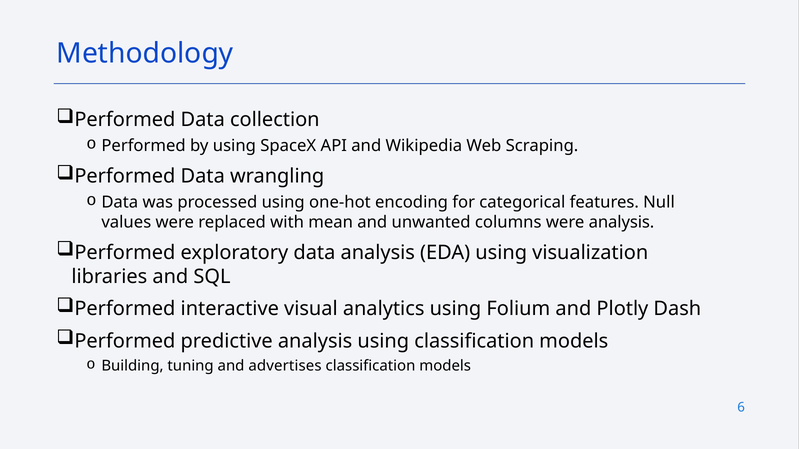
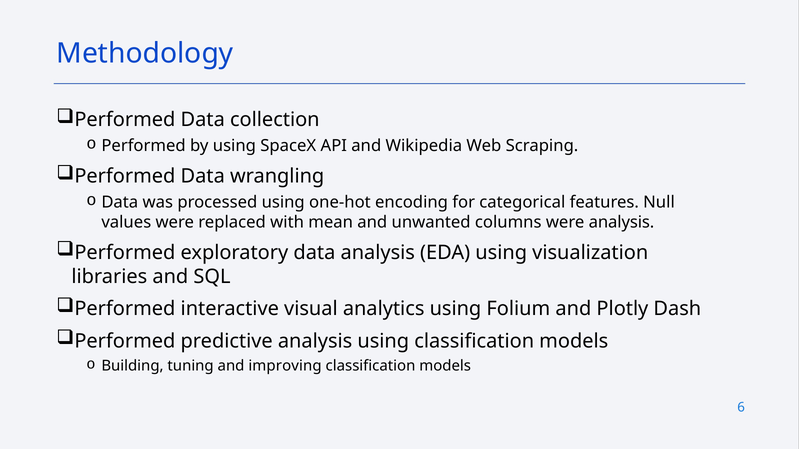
advertises: advertises -> improving
